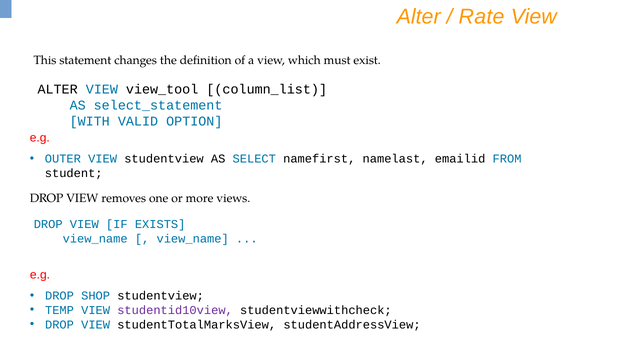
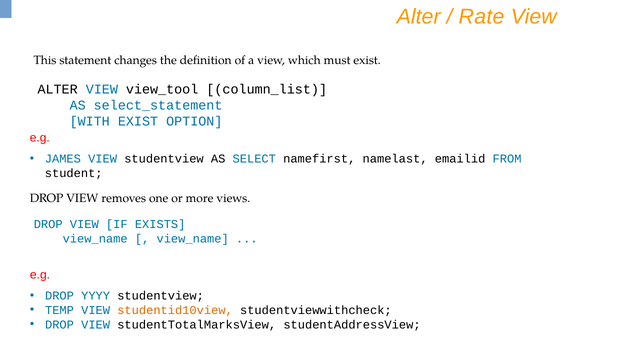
WITH VALID: VALID -> EXIST
OUTER: OUTER -> JAMES
SHOP: SHOP -> YYYY
studentid10view colour: purple -> orange
